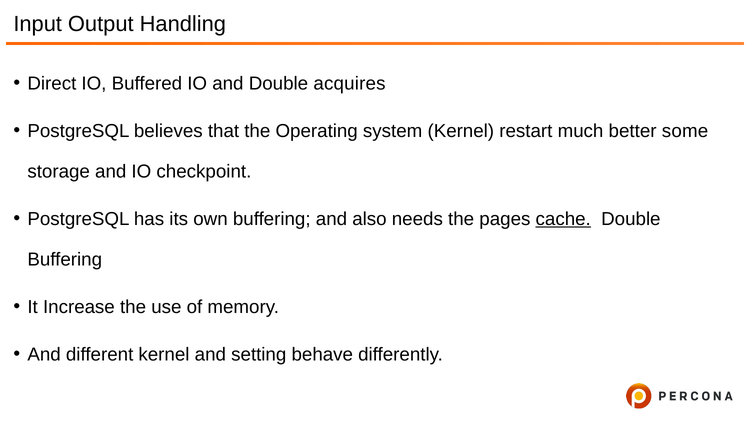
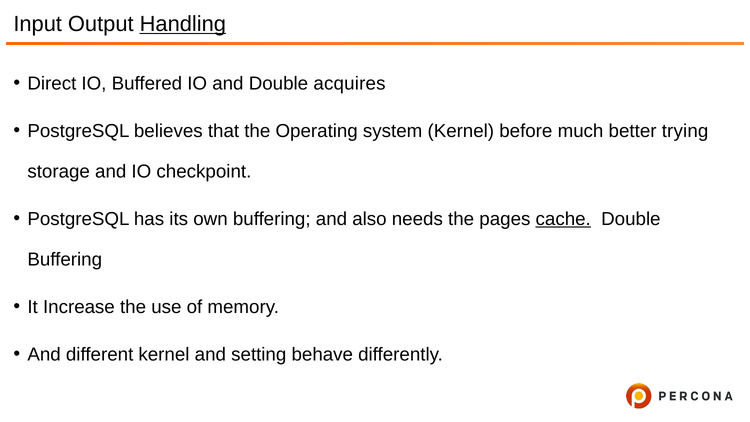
Handling underline: none -> present
restart: restart -> before
some: some -> trying
